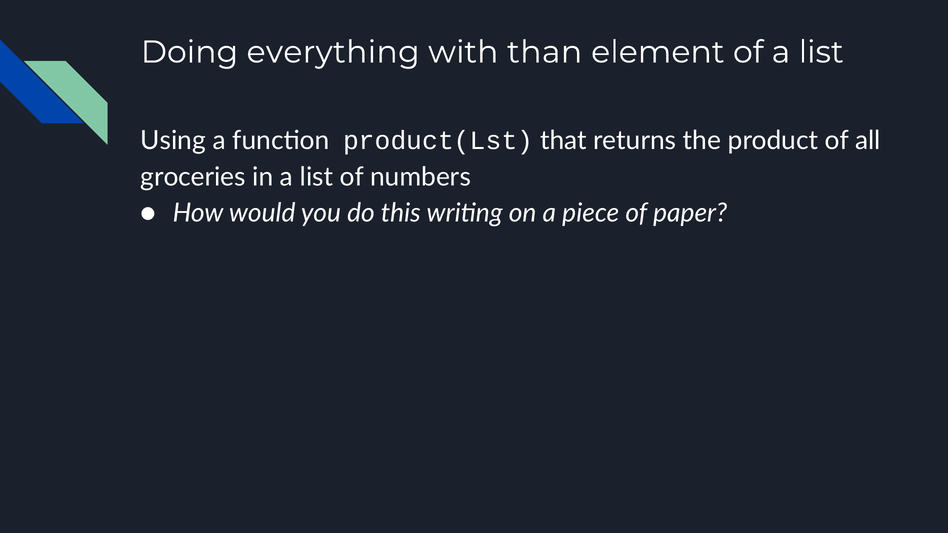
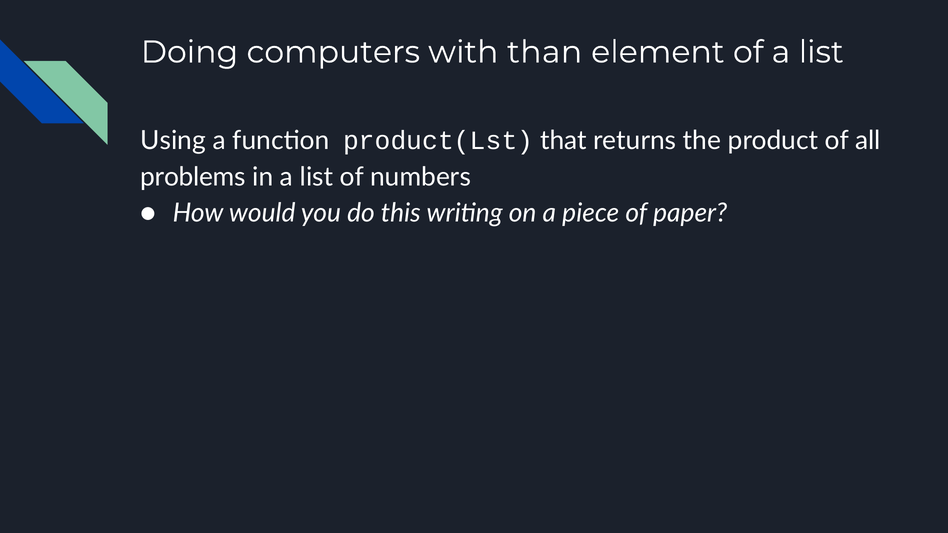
everything: everything -> computers
groceries: groceries -> problems
